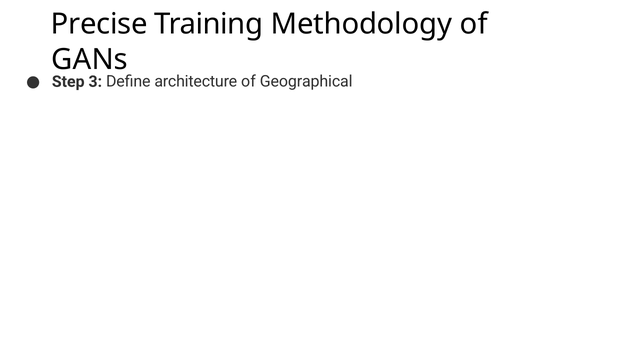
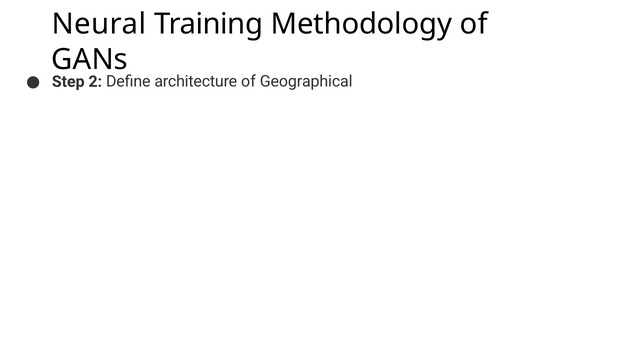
Precise: Precise -> Neural
3: 3 -> 2
